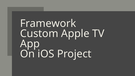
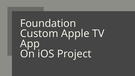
Framework: Framework -> Foundation
